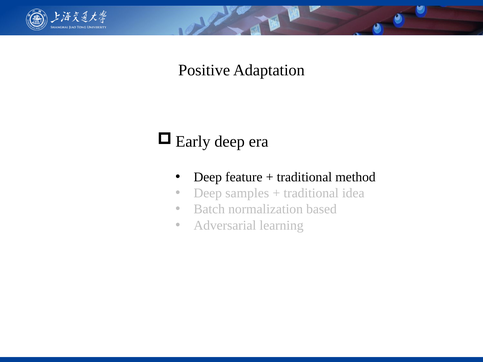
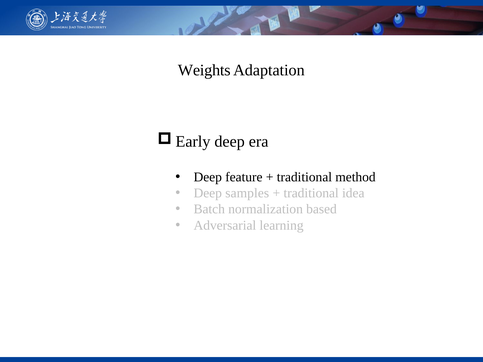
Positive: Positive -> Weights
